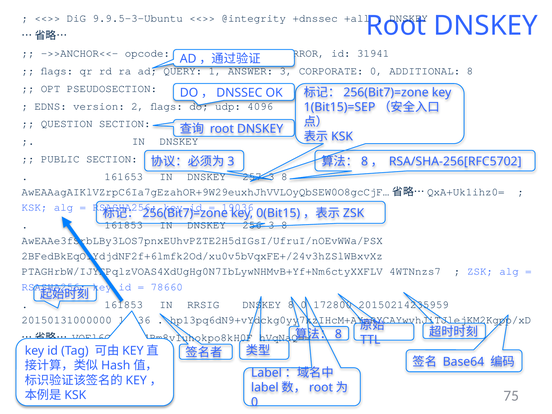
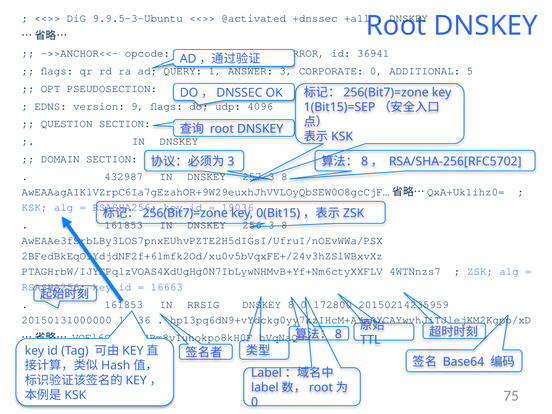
@integrity: @integrity -> @activated
31941: 31941 -> 36941
ADDITIONAL 8: 8 -> 5
2: 2 -> 9
PUBLIC: PUBLIC -> DOMAIN
161653: 161653 -> 432987
78660: 78660 -> 16663
